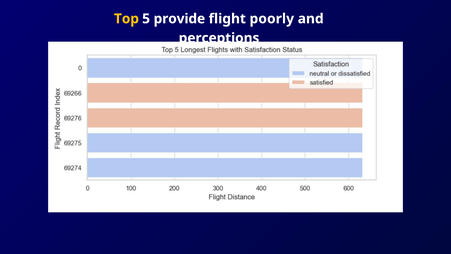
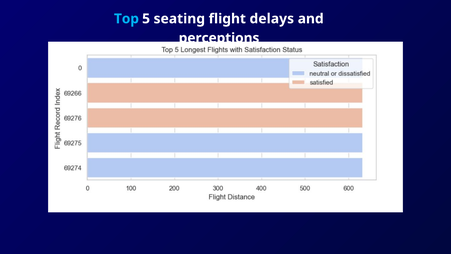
Top colour: yellow -> light blue
provide: provide -> seating
poorly: poorly -> delays
